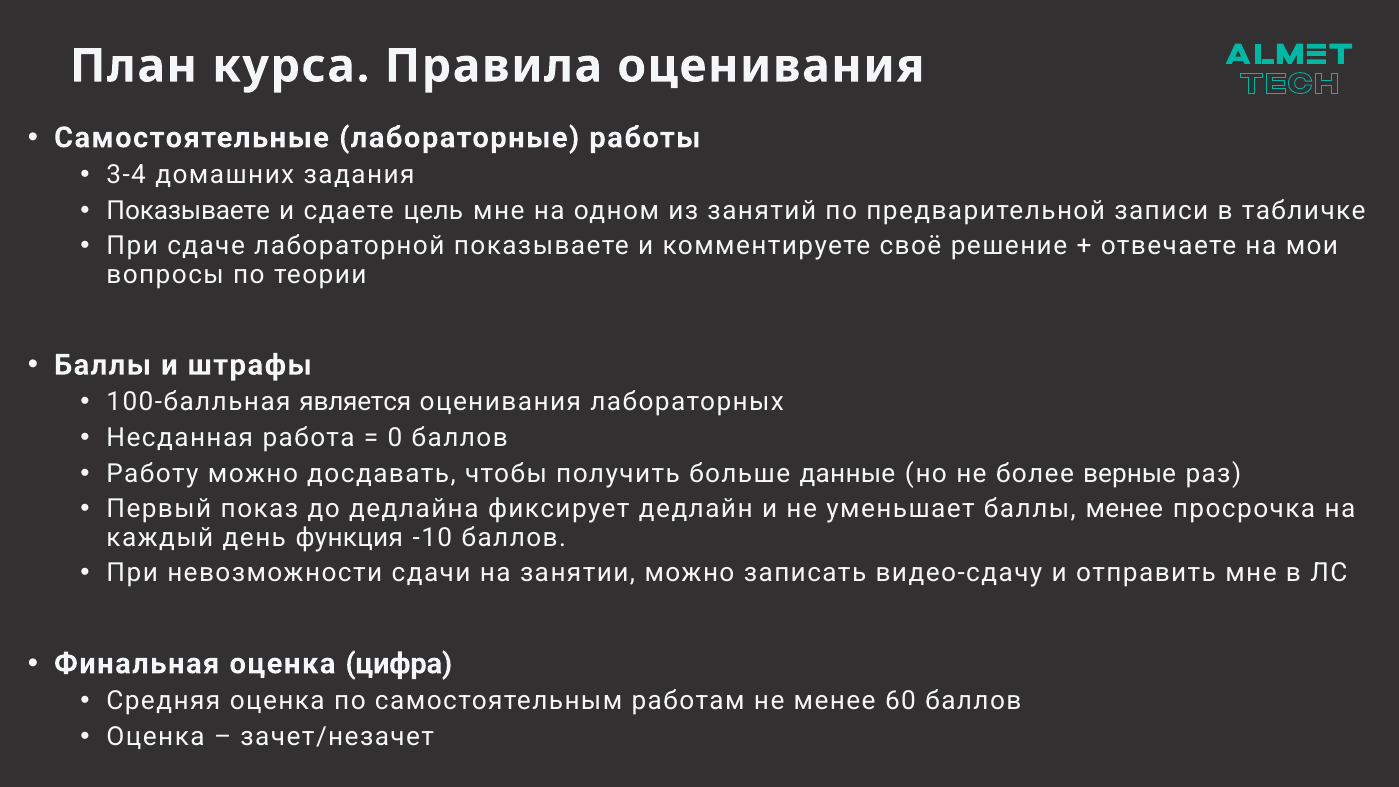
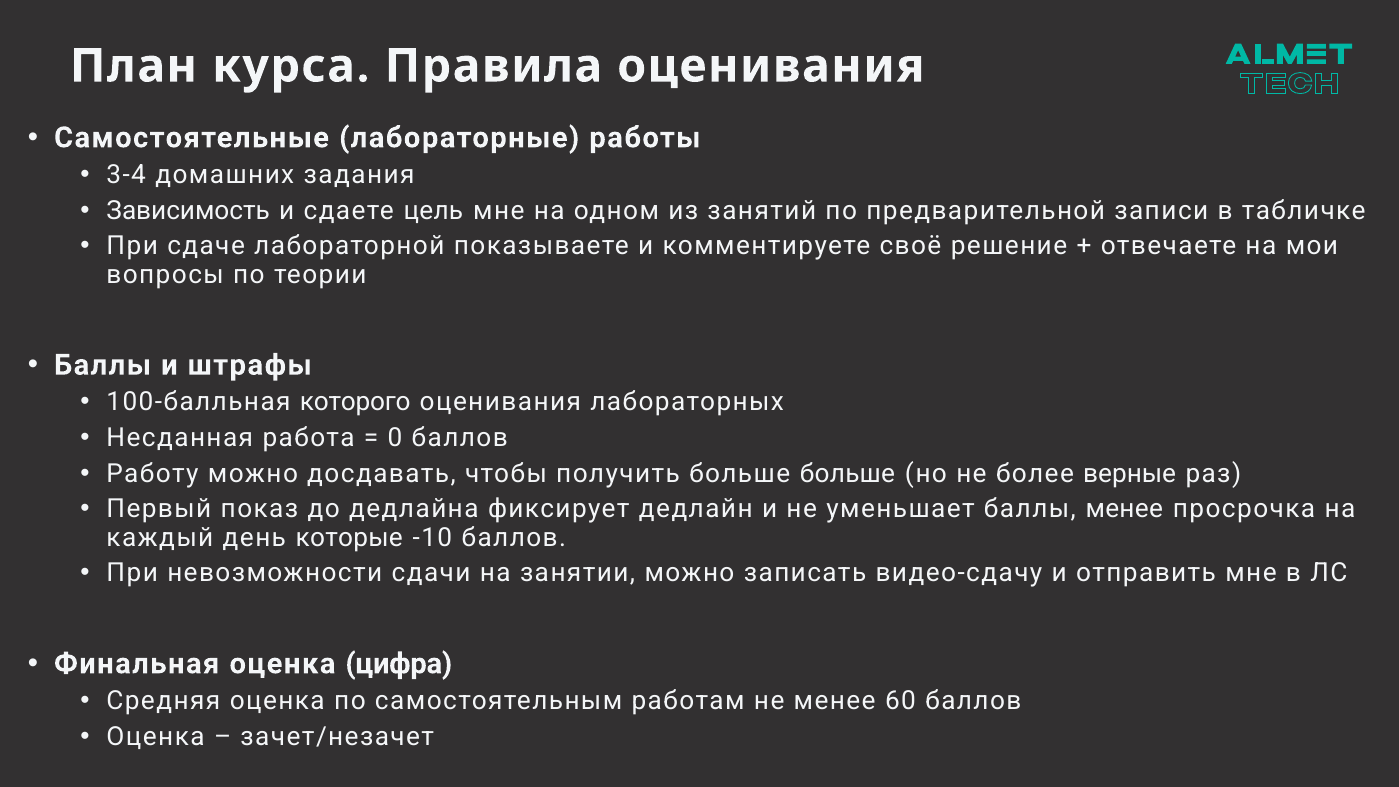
Показываете at (188, 210): Показываете -> Зависимость
является: является -> которого
больше данные: данные -> больше
функция: функция -> которые
